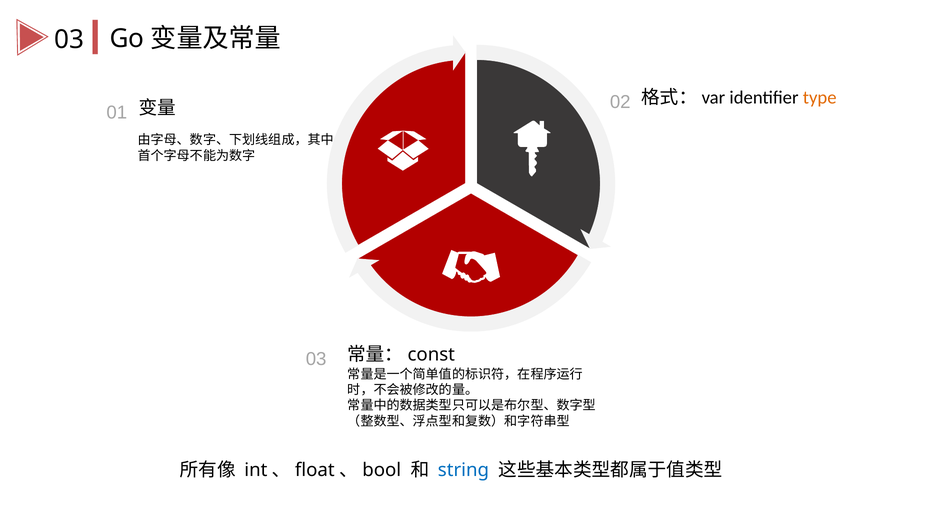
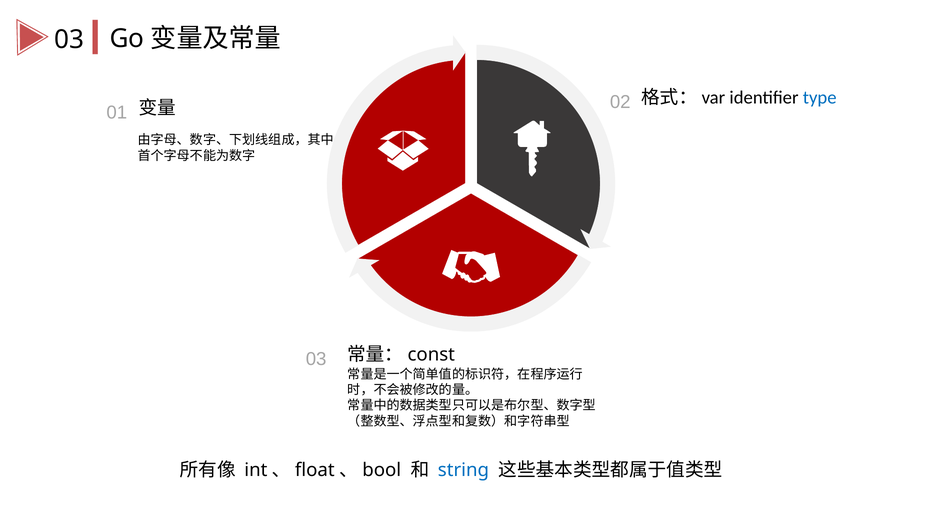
type colour: orange -> blue
